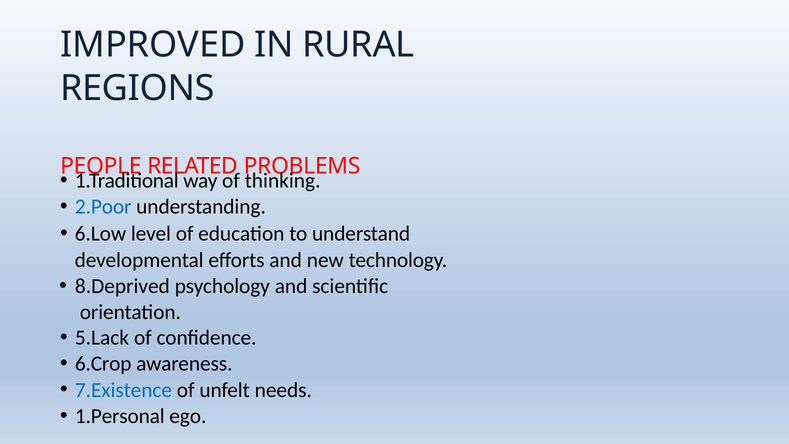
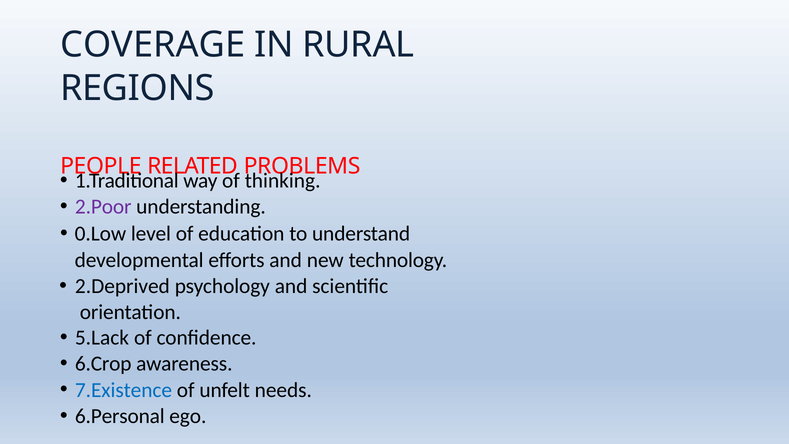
IMPROVED: IMPROVED -> COVERAGE
2.Poor colour: blue -> purple
6.Low: 6.Low -> 0.Low
8.Deprived: 8.Deprived -> 2.Deprived
1.Personal: 1.Personal -> 6.Personal
